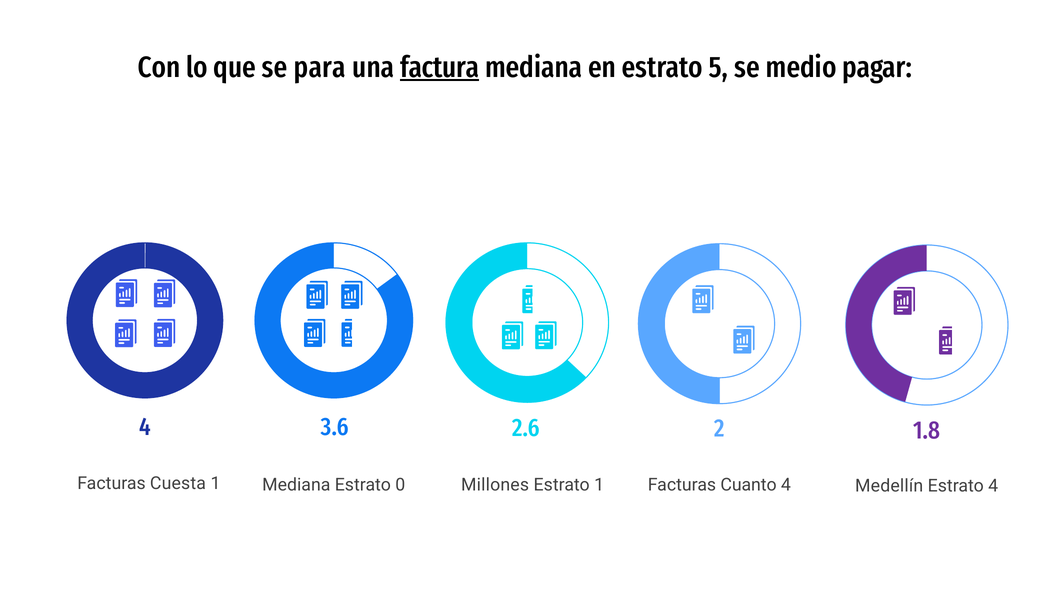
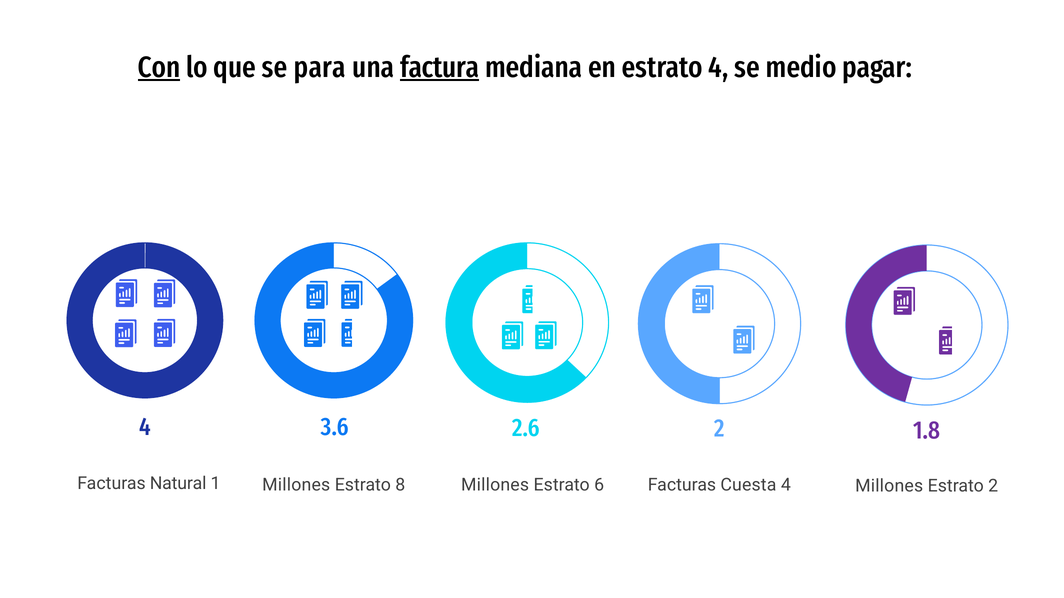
Con underline: none -> present
estrato 5: 5 -> 4
Cuesta: Cuesta -> Natural
Cuanto: Cuanto -> Cuesta
Mediana at (296, 485): Mediana -> Millones
0: 0 -> 8
Estrato 1: 1 -> 6
Medellín at (889, 487): Medellín -> Millones
Estrato 4: 4 -> 2
